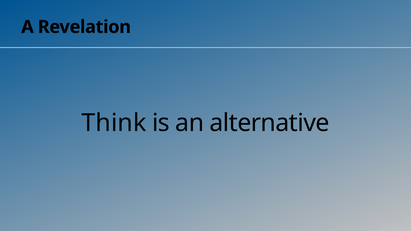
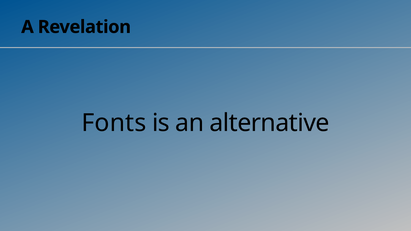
Think: Think -> Fonts
